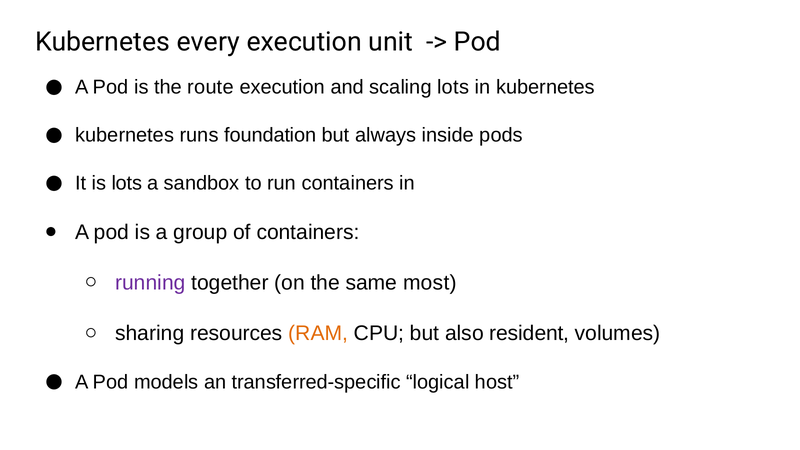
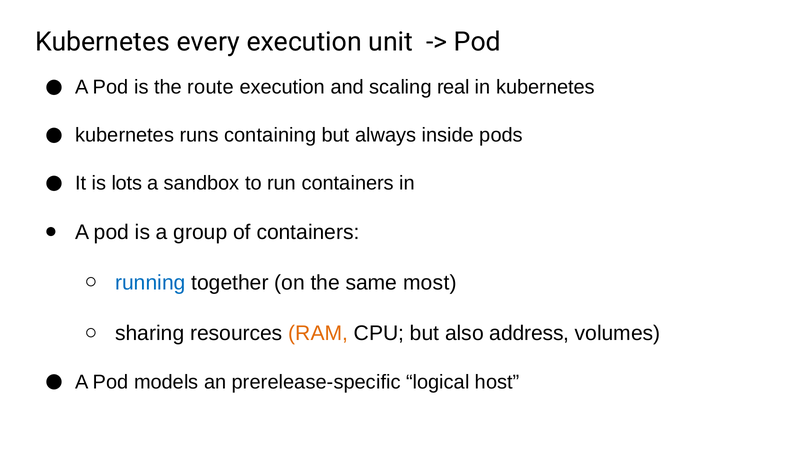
scaling lots: lots -> real
foundation: foundation -> containing
running colour: purple -> blue
resident: resident -> address
transferred-specific: transferred-specific -> prerelease-specific
